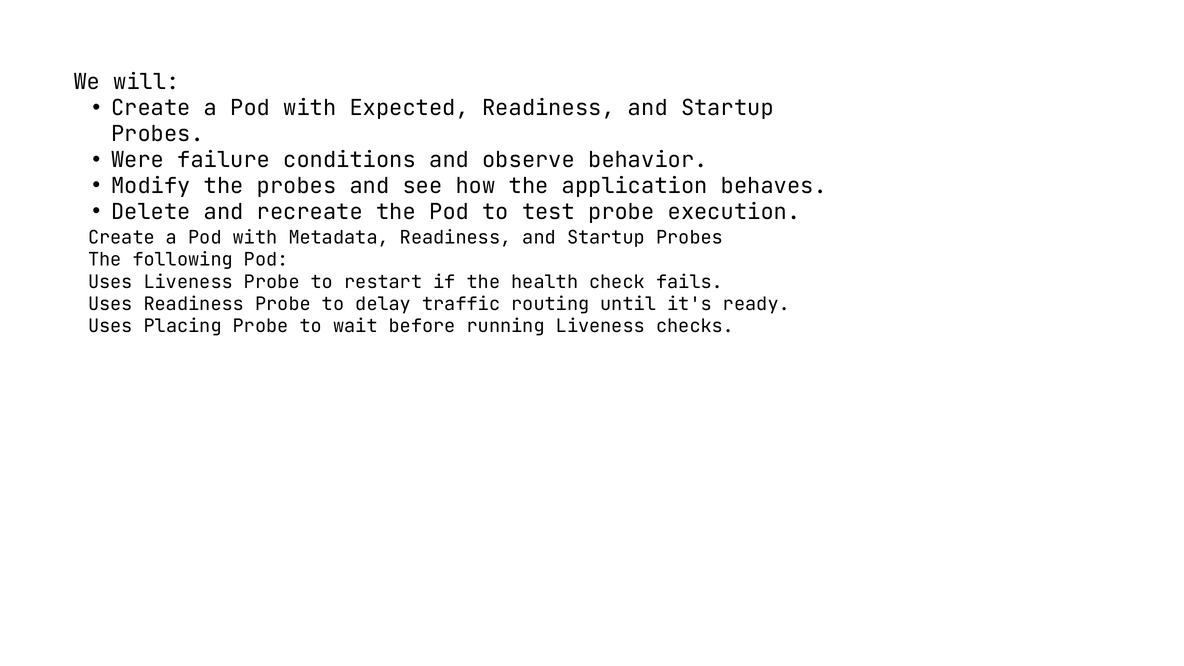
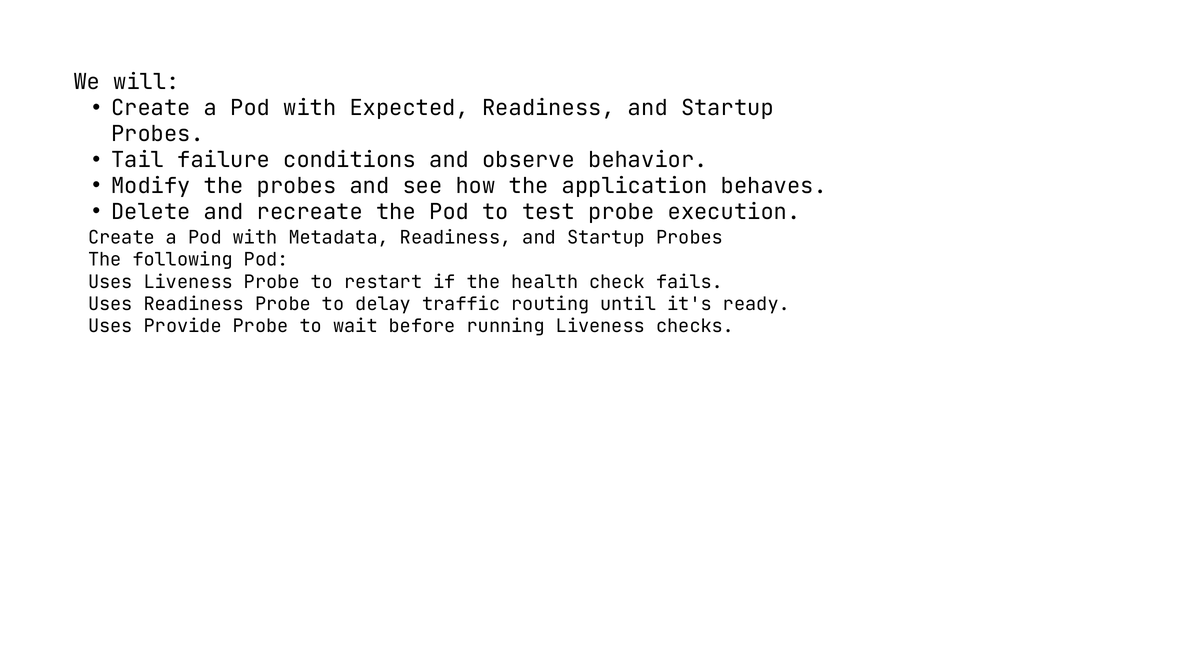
Were: Were -> Tail
Placing: Placing -> Provide
